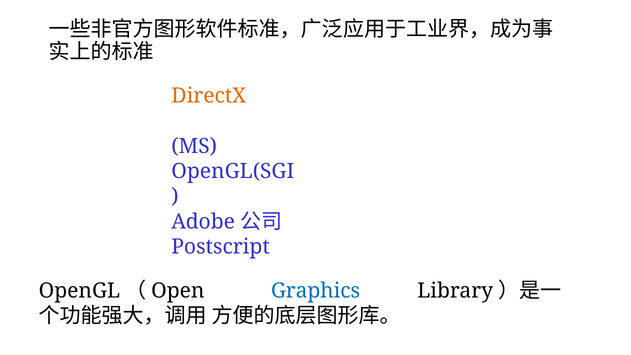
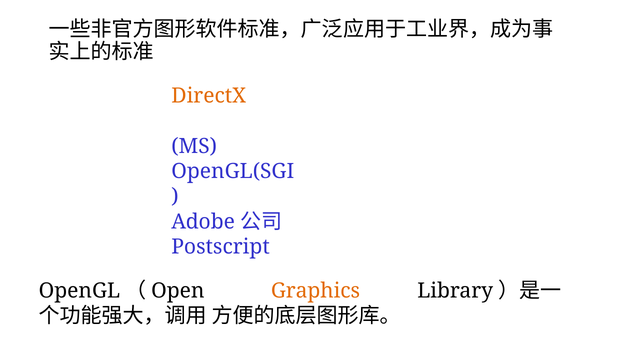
Graphics colour: blue -> orange
